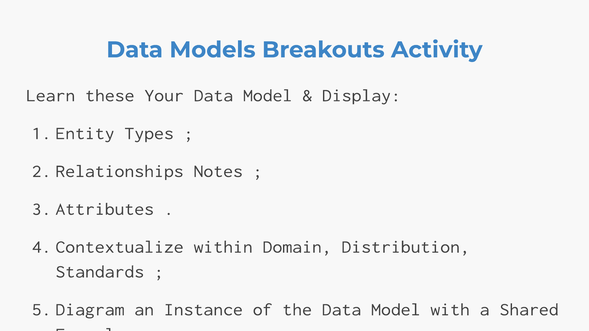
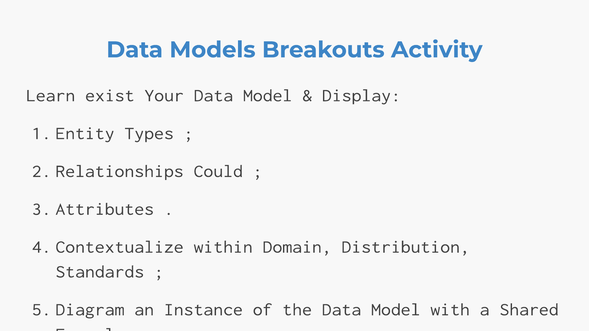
these: these -> exist
Notes at (218, 171): Notes -> Could
